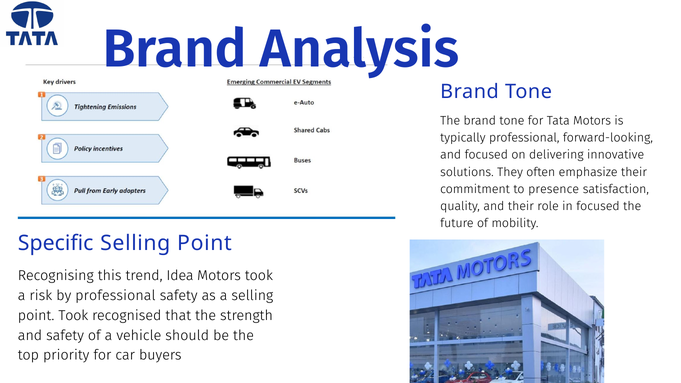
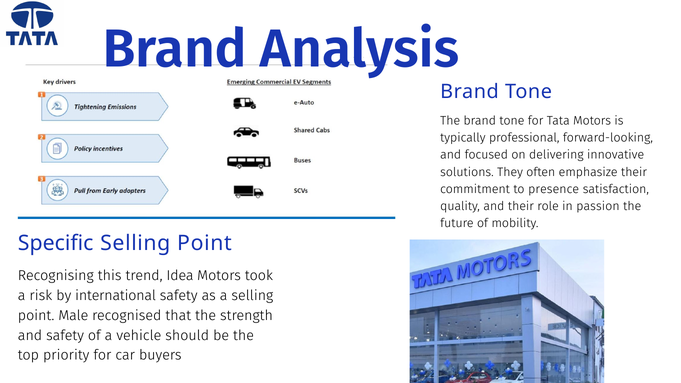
in focused: focused -> passion
by professional: professional -> international
point Took: Took -> Male
